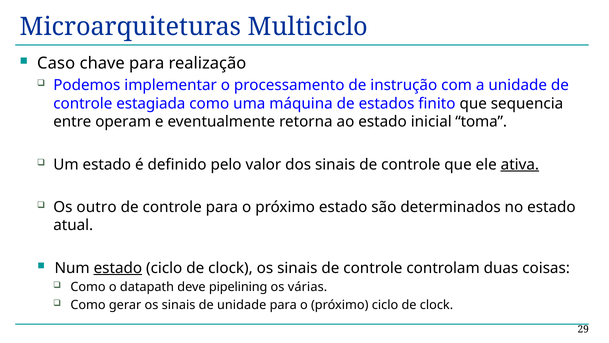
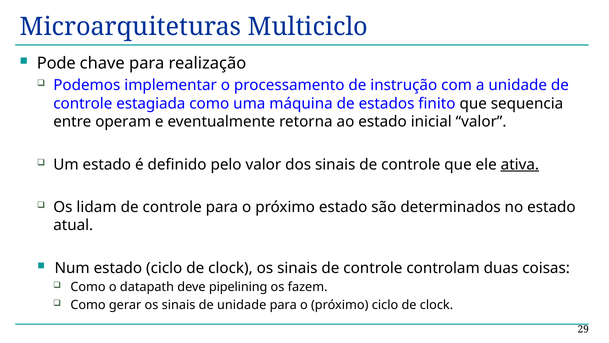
Caso: Caso -> Pode
inicial toma: toma -> valor
outro: outro -> lidam
estado at (118, 268) underline: present -> none
várias: várias -> fazem
